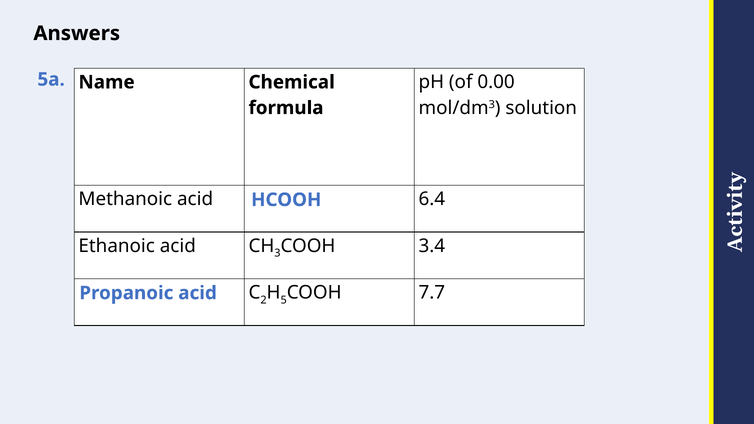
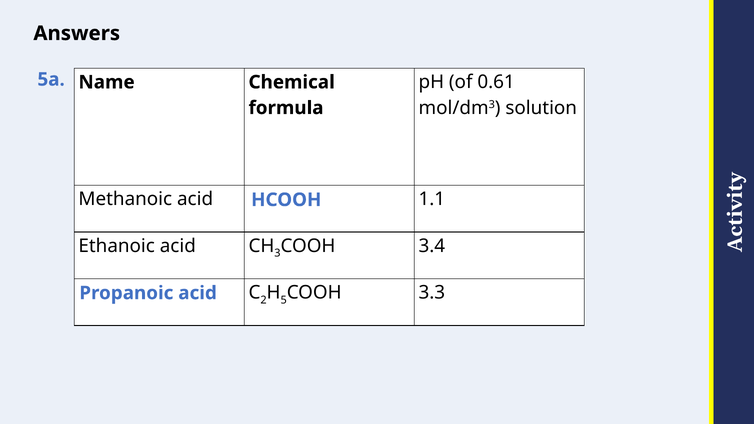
0.00: 0.00 -> 0.61
6.4: 6.4 -> 1.1
7.7: 7.7 -> 3.3
